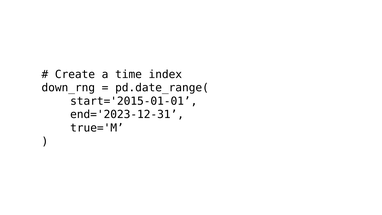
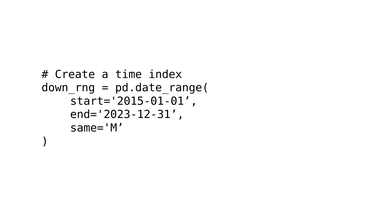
true='M: true='M -> same='M
